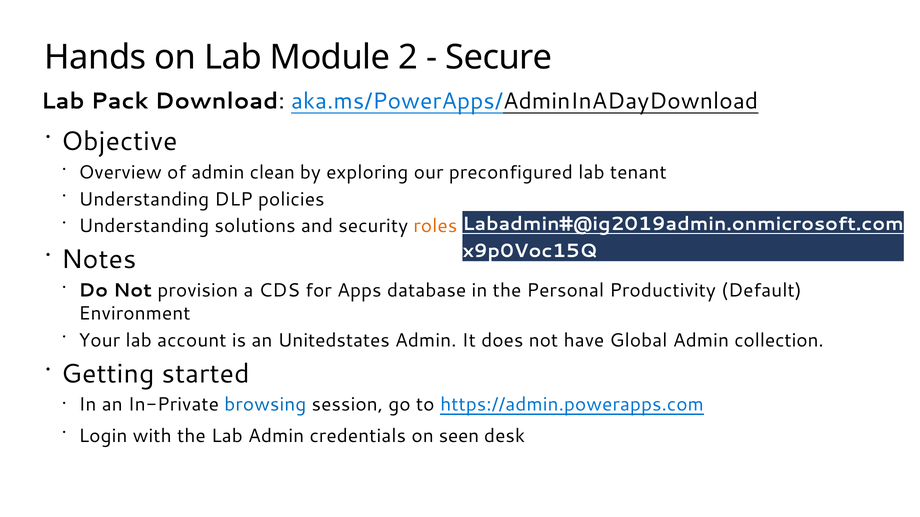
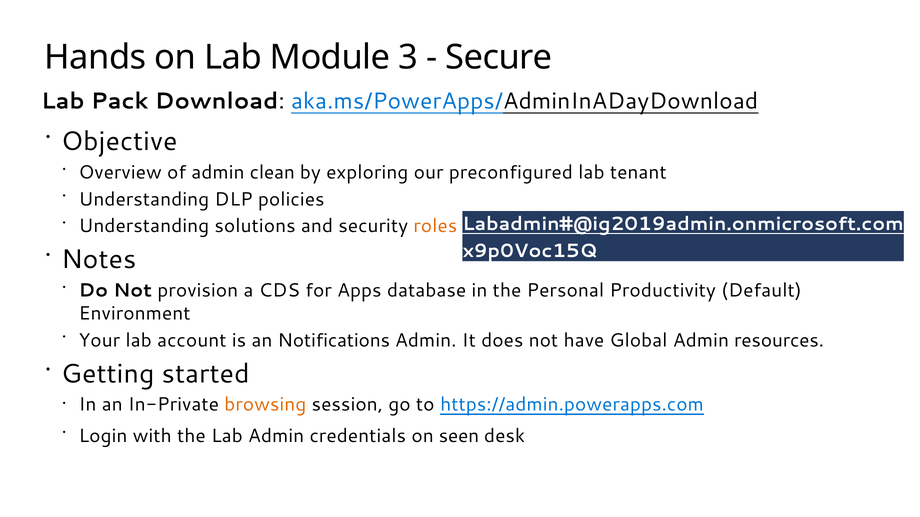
2: 2 -> 3
Unitedstates: Unitedstates -> Notifications
collection: collection -> resources
browsing colour: blue -> orange
